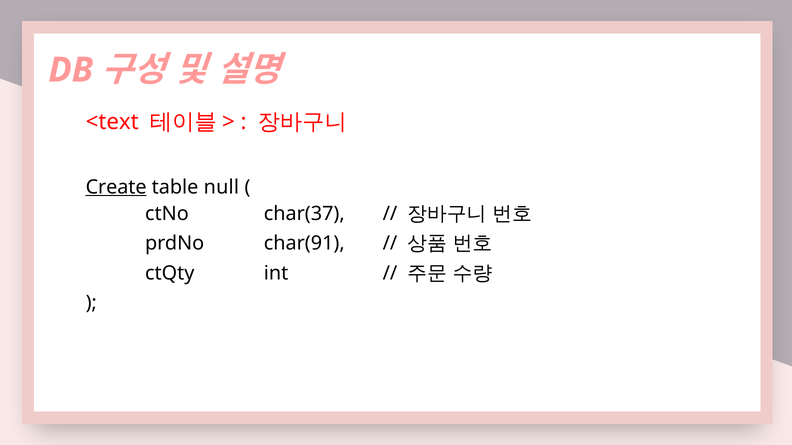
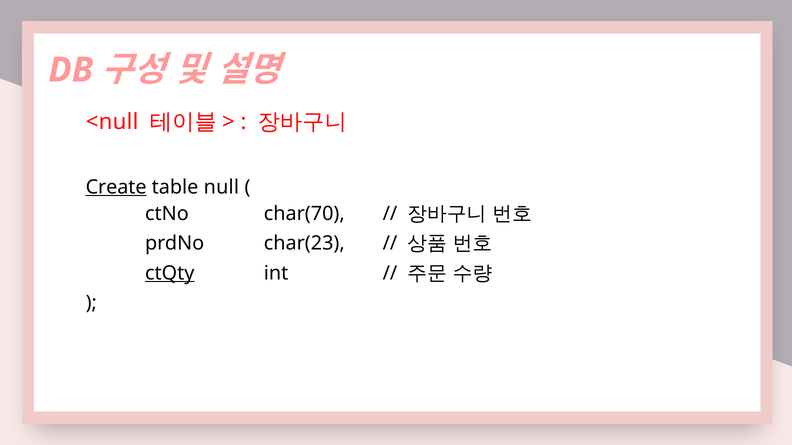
<text: <text -> <null
char(37: char(37 -> char(70
char(91: char(91 -> char(23
ctQty underline: none -> present
